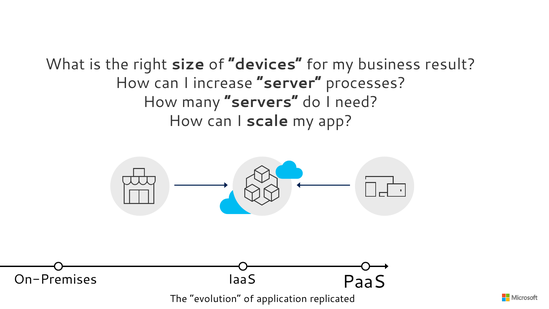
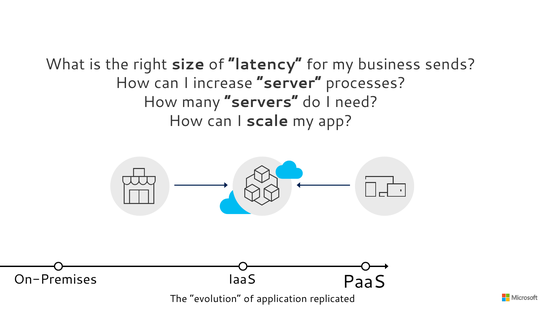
devices: devices -> latency
result: result -> sends
